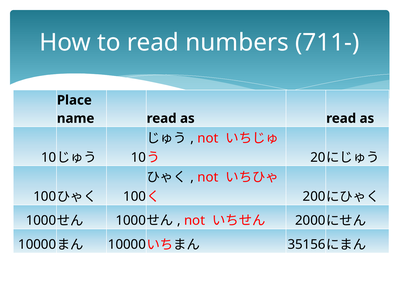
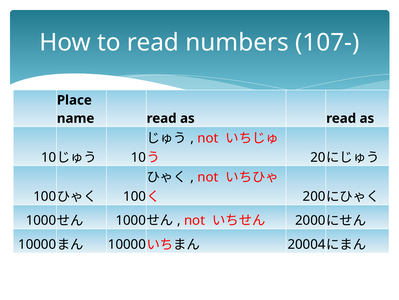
711-: 711- -> 107-
35156: 35156 -> 20004
